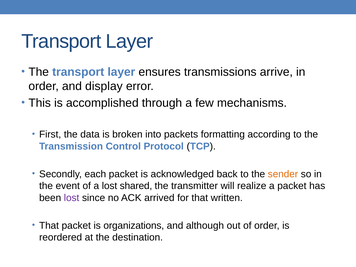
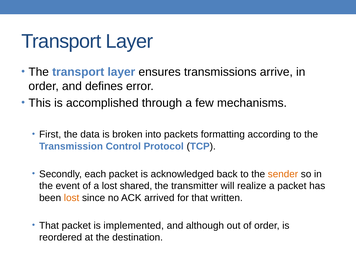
display: display -> defines
lost at (72, 198) colour: purple -> orange
organizations: organizations -> implemented
